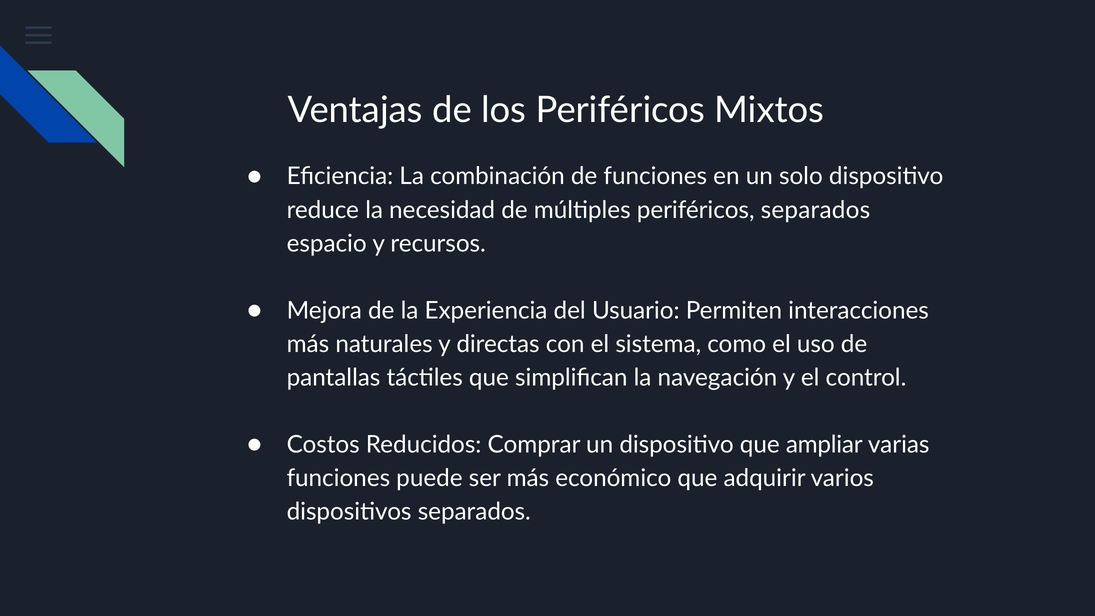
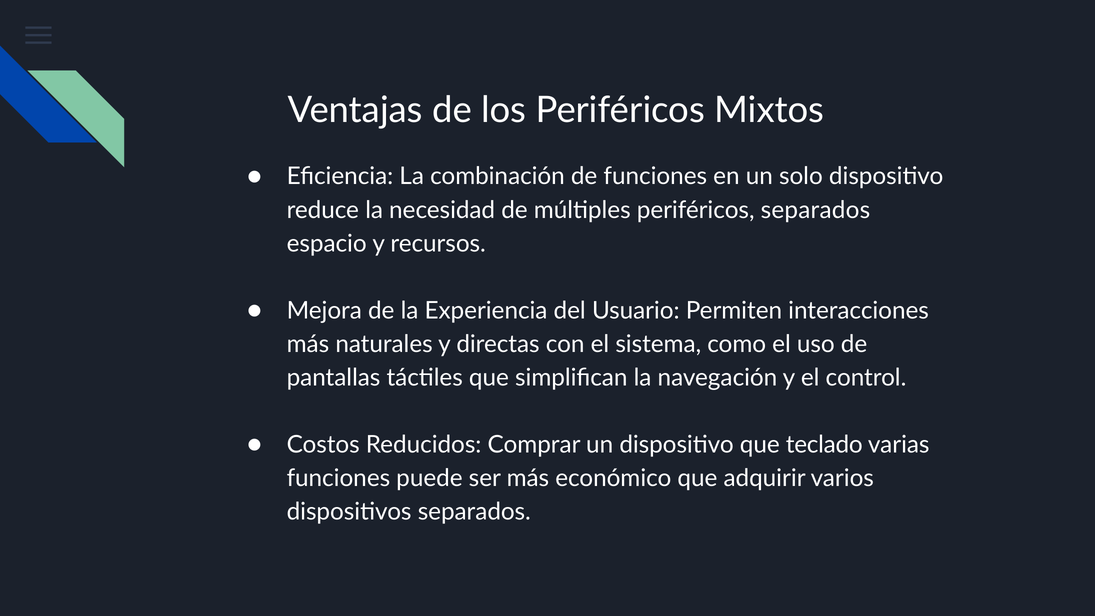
ampliar: ampliar -> teclado
